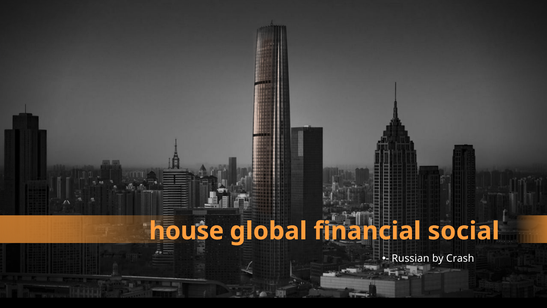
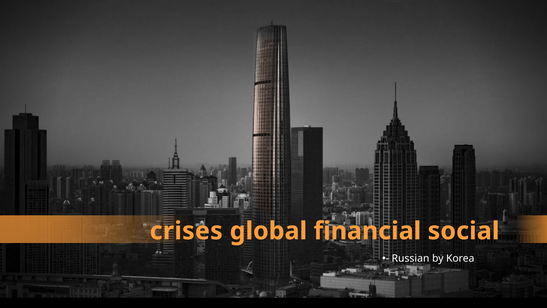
house: house -> crises
Crash: Crash -> Korea
